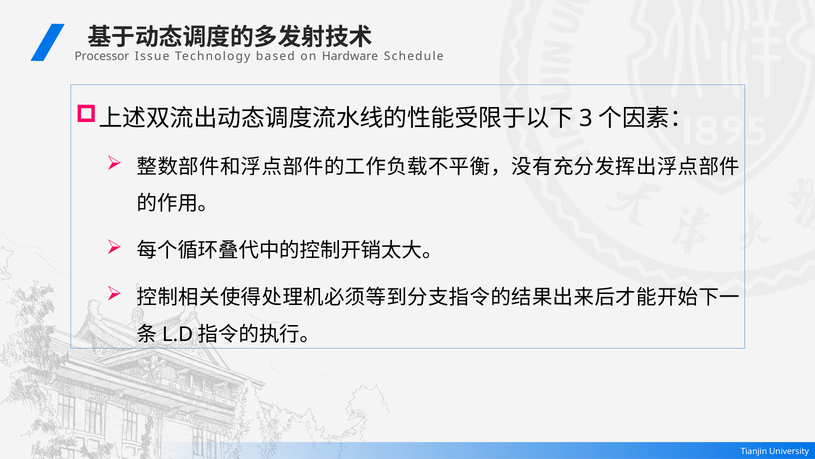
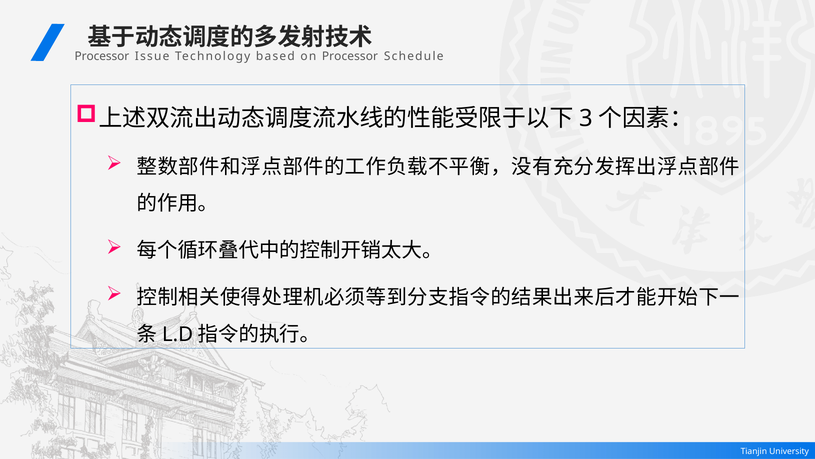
on Hardware: Hardware -> Processor
